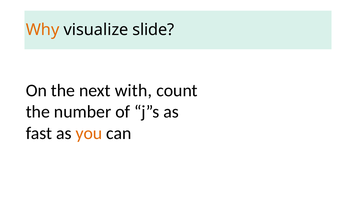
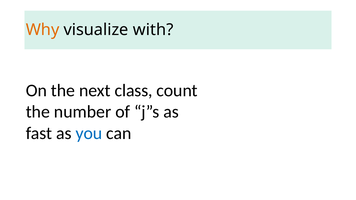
slide: slide -> with
with: with -> class
you colour: orange -> blue
